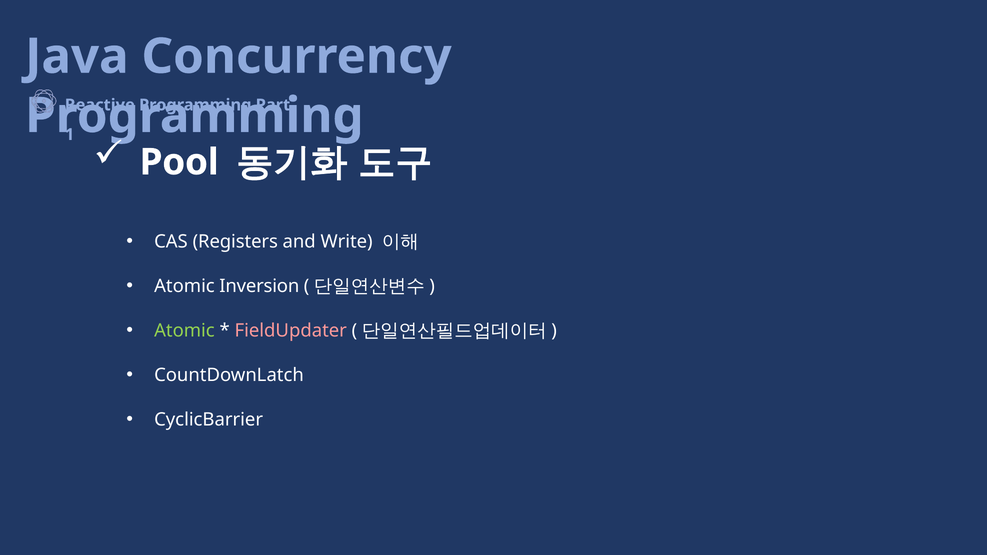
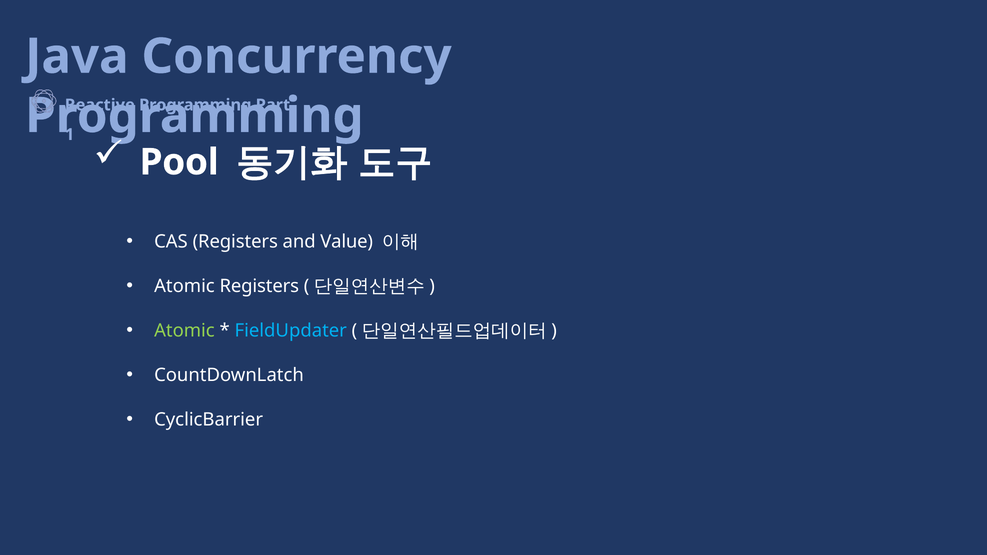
Write: Write -> Value
Atomic Inversion: Inversion -> Registers
FieldUpdater colour: pink -> light blue
